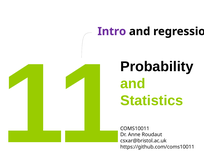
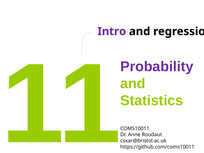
Probability colour: black -> purple
